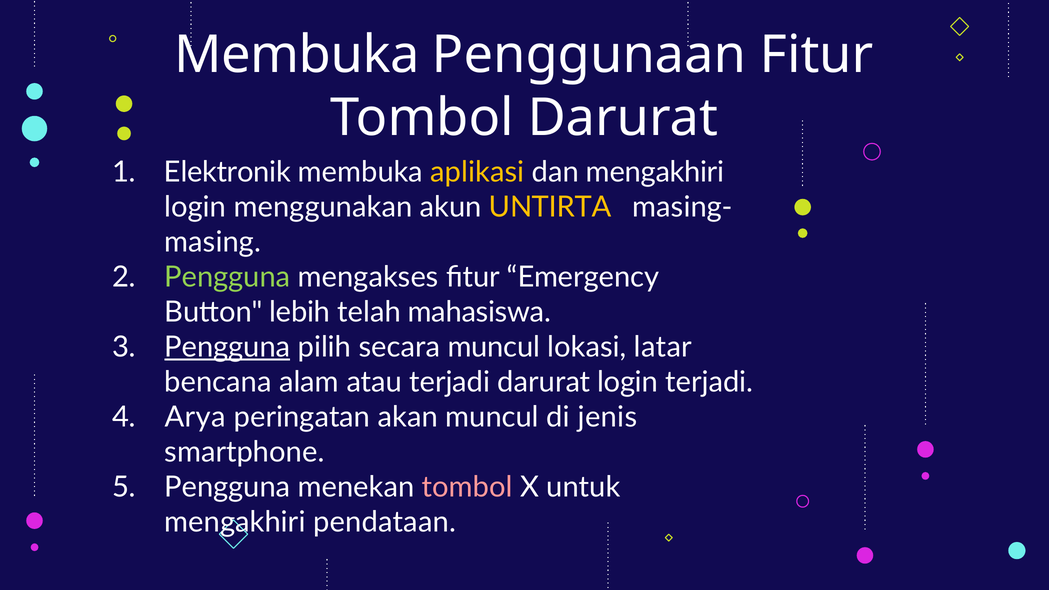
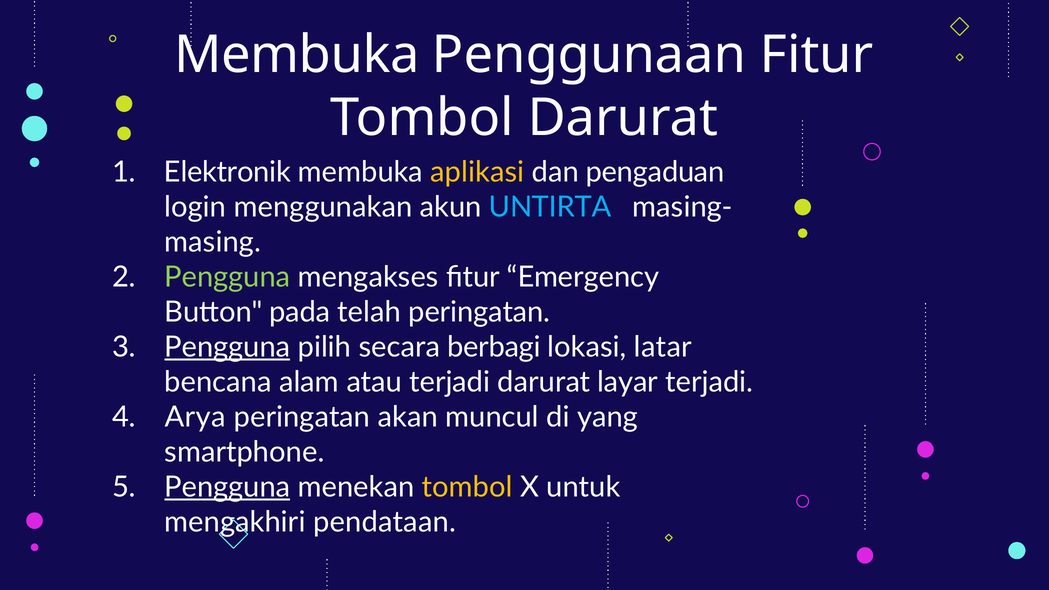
dan mengakhiri: mengakhiri -> pengaduan
UNTIRTA colour: yellow -> light blue
lebih: lebih -> pada
telah mahasiswa: mahasiswa -> peringatan
secara muncul: muncul -> berbagi
darurat login: login -> layar
jenis: jenis -> yang
Pengguna at (227, 487) underline: none -> present
tombol at (467, 487) colour: pink -> yellow
